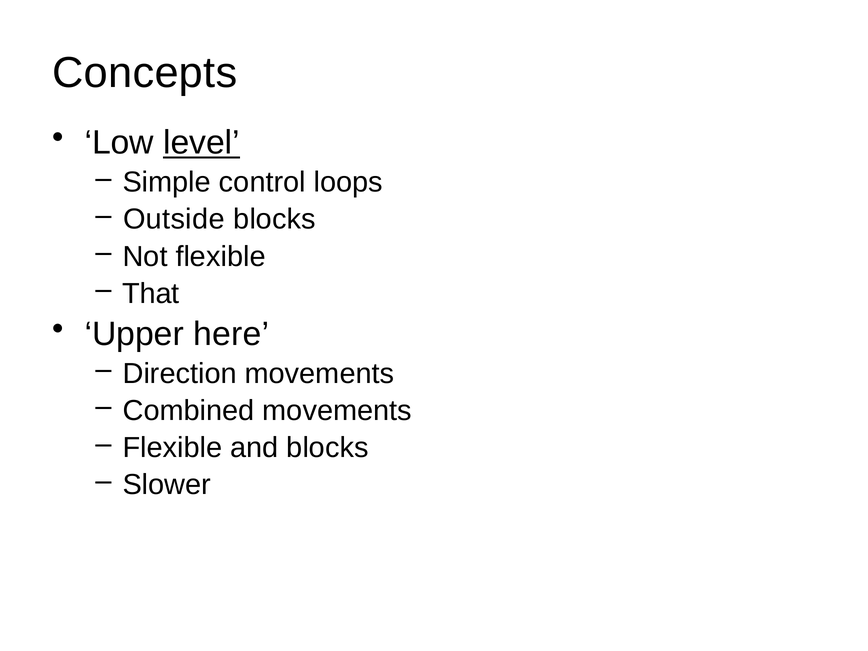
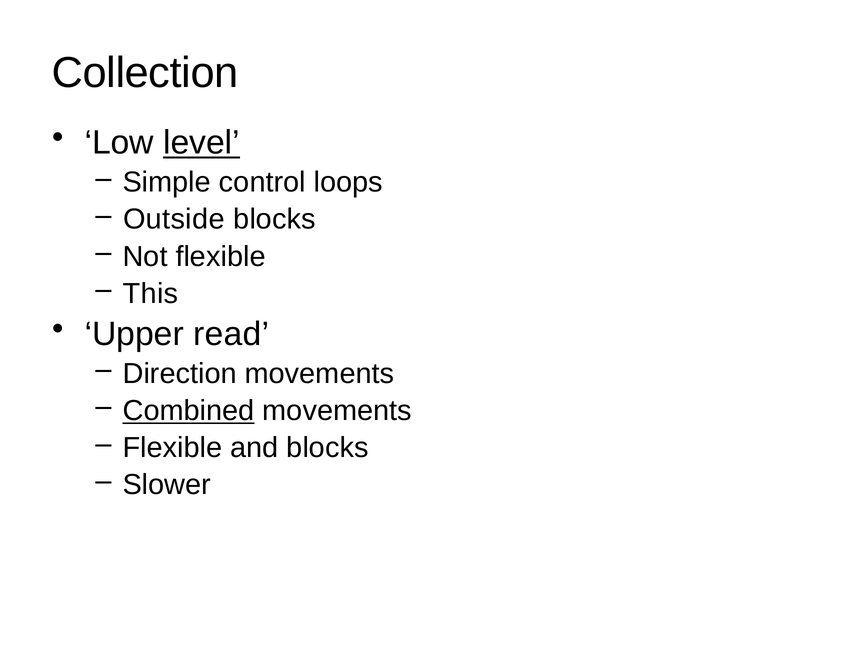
Concepts: Concepts -> Collection
That: That -> This
here: here -> read
Combined underline: none -> present
